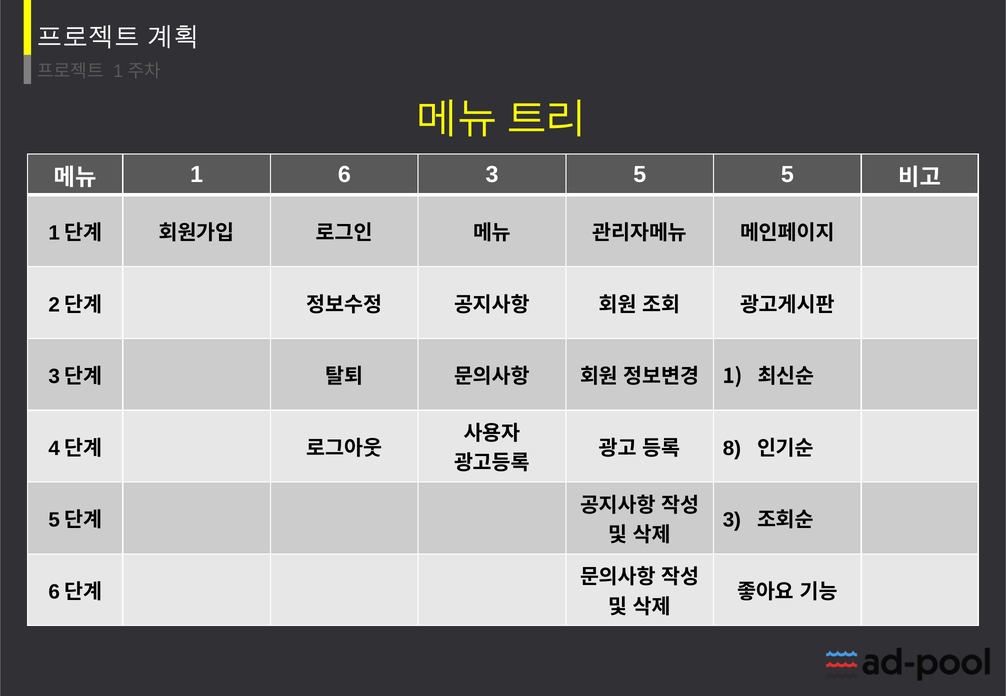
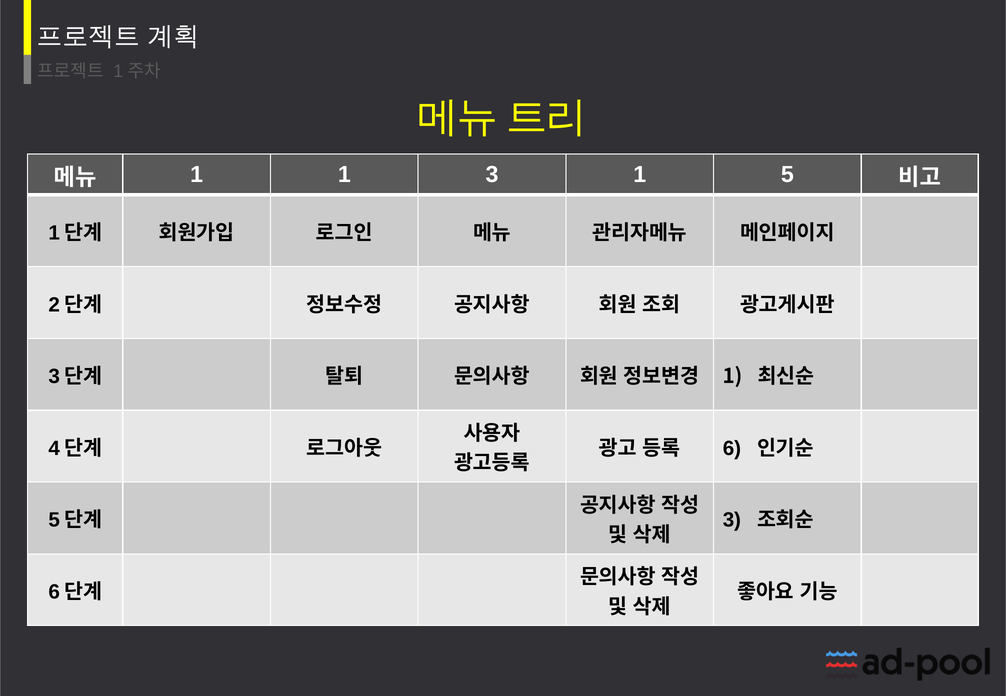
1 6: 6 -> 1
3 5: 5 -> 1
8: 8 -> 6
